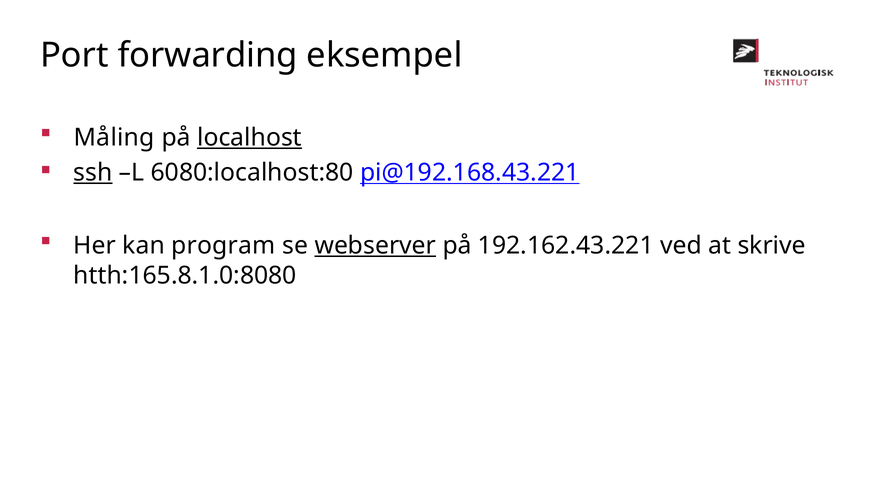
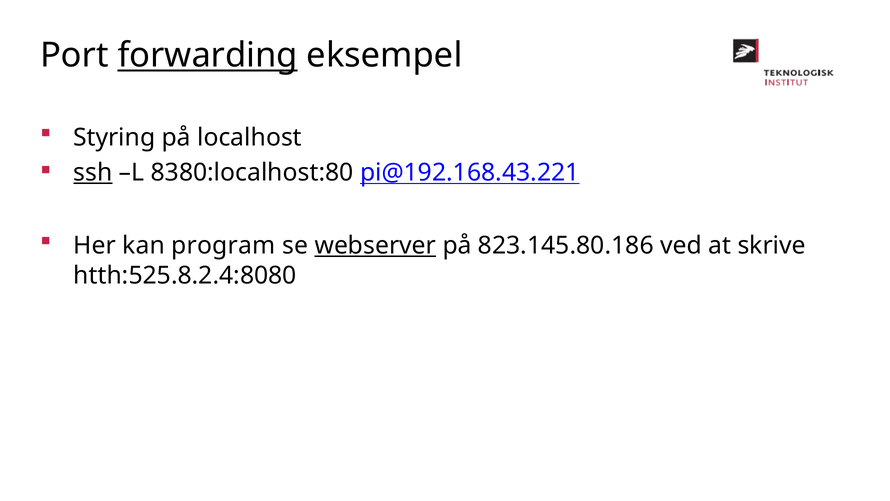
forwarding underline: none -> present
Måling: Måling -> Styring
localhost underline: present -> none
6080:localhost:80: 6080:localhost:80 -> 8380:localhost:80
192.162.43.221: 192.162.43.221 -> 823.145.80.186
htth:165.8.1.0:8080: htth:165.8.1.0:8080 -> htth:525.8.2.4:8080
